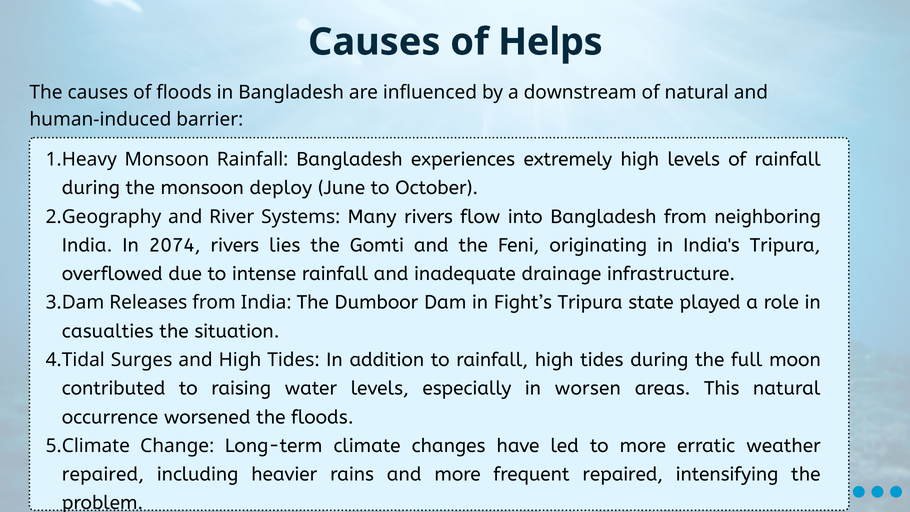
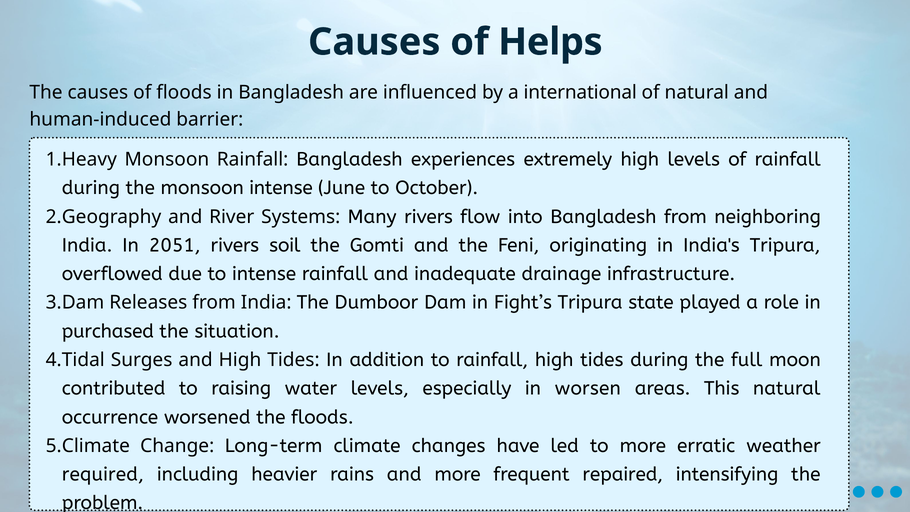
downstream: downstream -> international
monsoon deploy: deploy -> intense
2074: 2074 -> 2051
lies: lies -> soil
casualties: casualties -> purchased
repaired at (103, 474): repaired -> required
